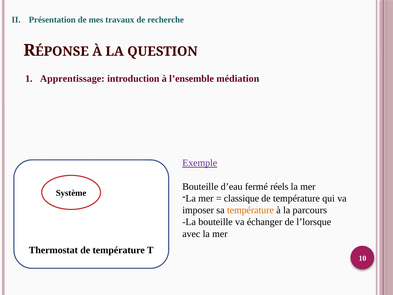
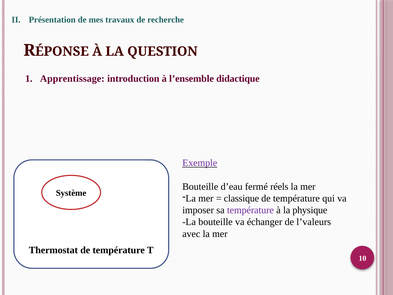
médiation: médiation -> didactique
température at (250, 210) colour: orange -> purple
parcours: parcours -> physique
l’lorsque: l’lorsque -> l’valeurs
